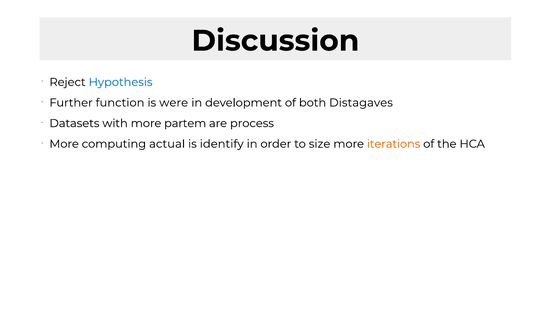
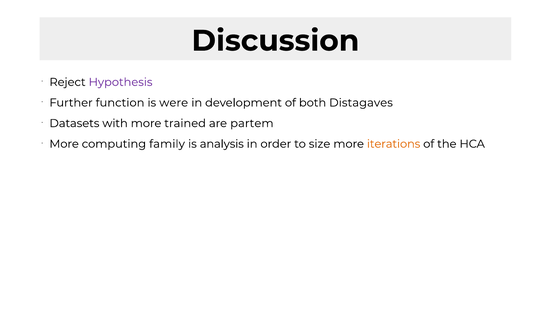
Hypothesis colour: blue -> purple
partem: partem -> trained
process: process -> partem
actual: actual -> family
identify: identify -> analysis
